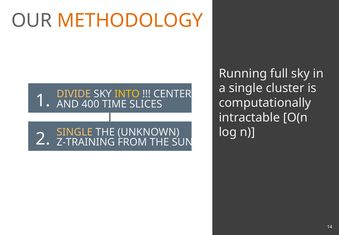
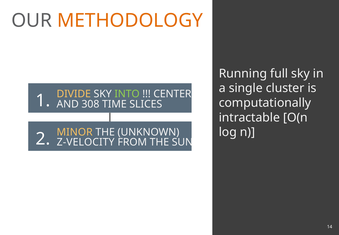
INTO colour: yellow -> light green
400: 400 -> 308
SINGLE at (75, 132): SINGLE -> MINOR
Z-TRAINING: Z-TRAINING -> Z-VELOCITY
